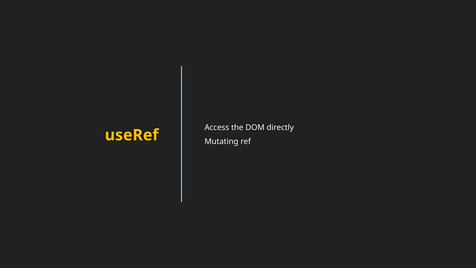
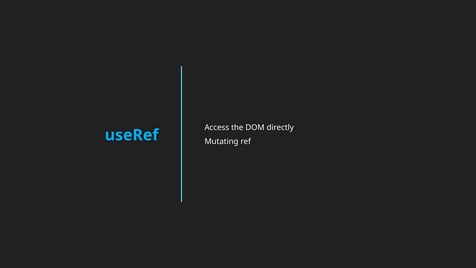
useRef colour: yellow -> light blue
